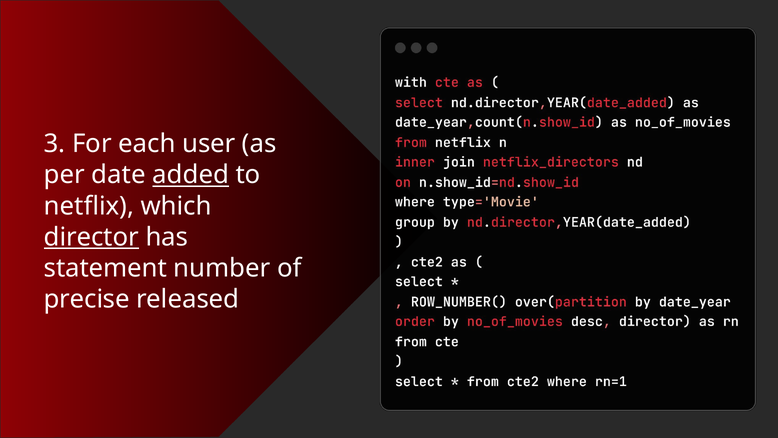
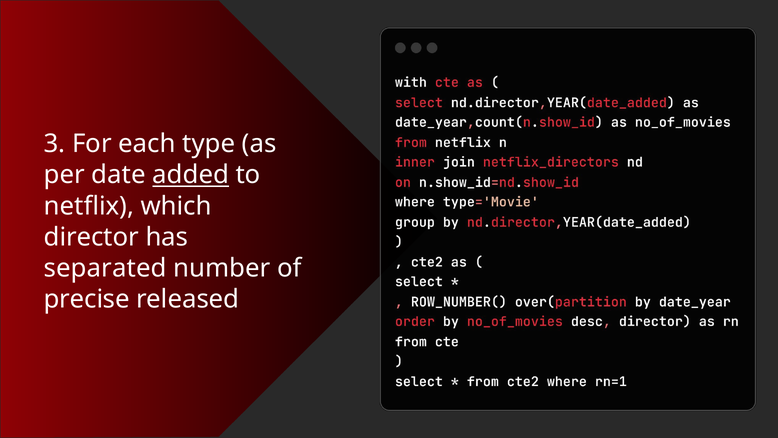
user: user -> type
director underline: present -> none
statement: statement -> separated
